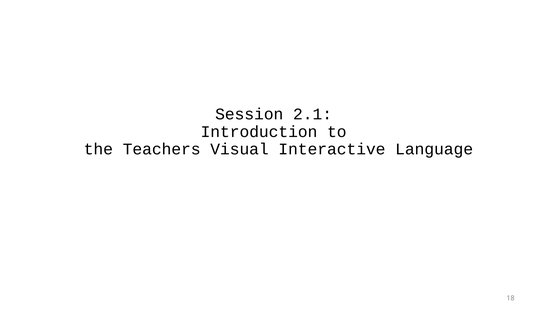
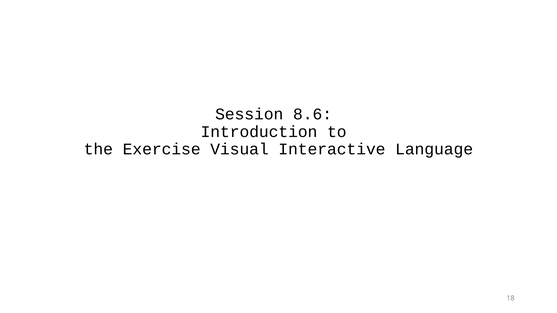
2.1: 2.1 -> 8.6
Teachers: Teachers -> Exercise
